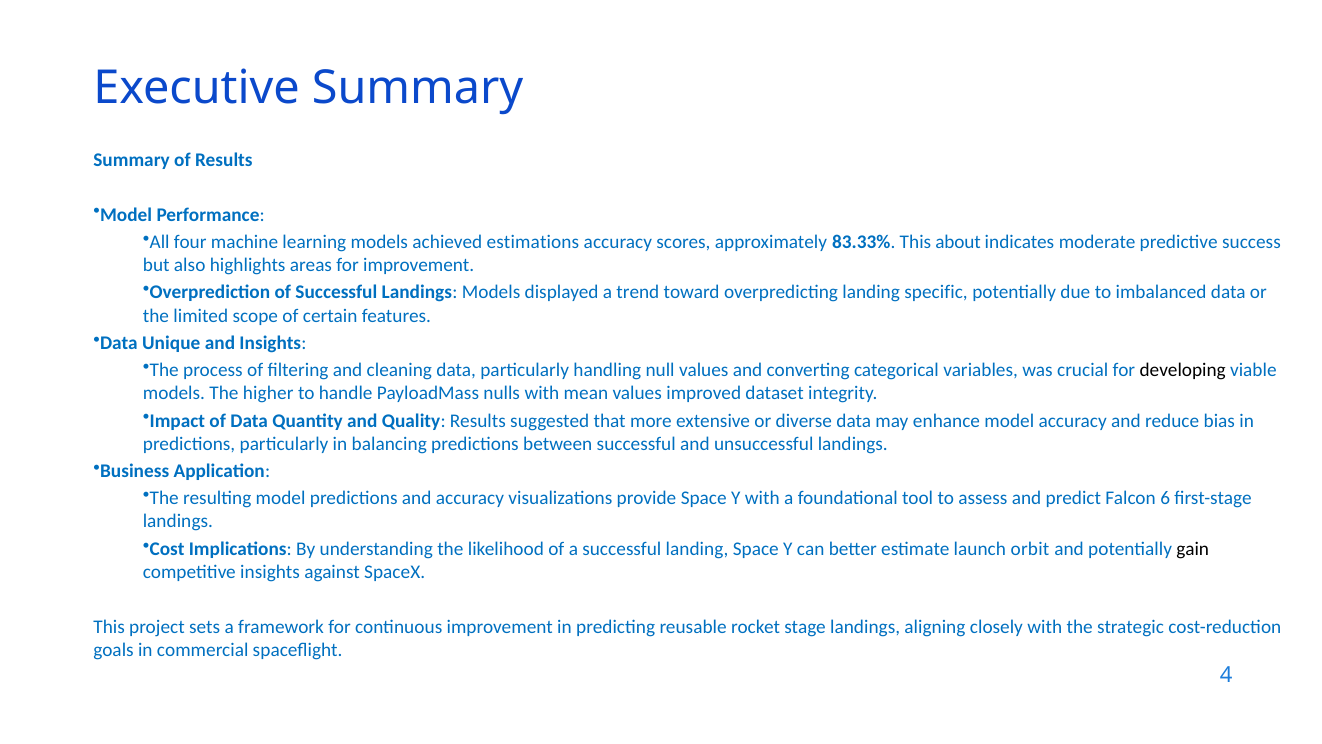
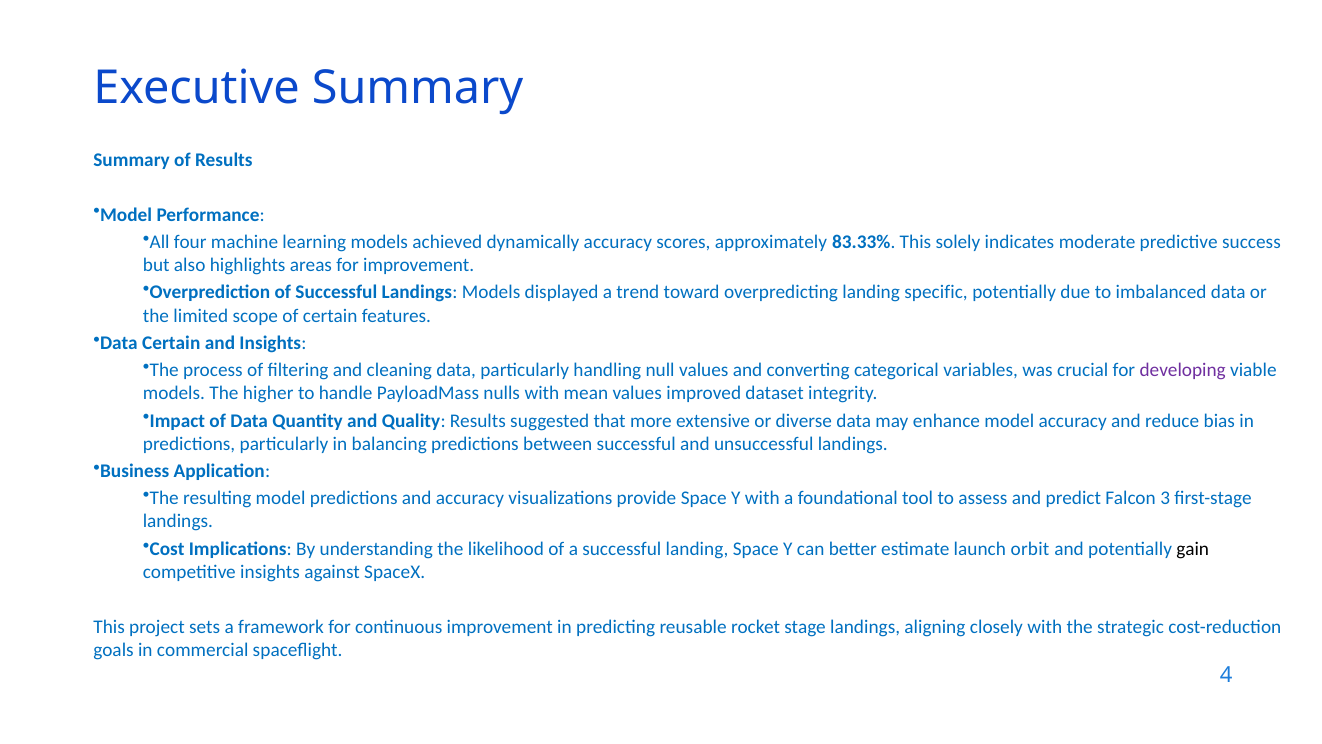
estimations: estimations -> dynamically
about: about -> solely
Data Unique: Unique -> Certain
developing colour: black -> purple
6: 6 -> 3
